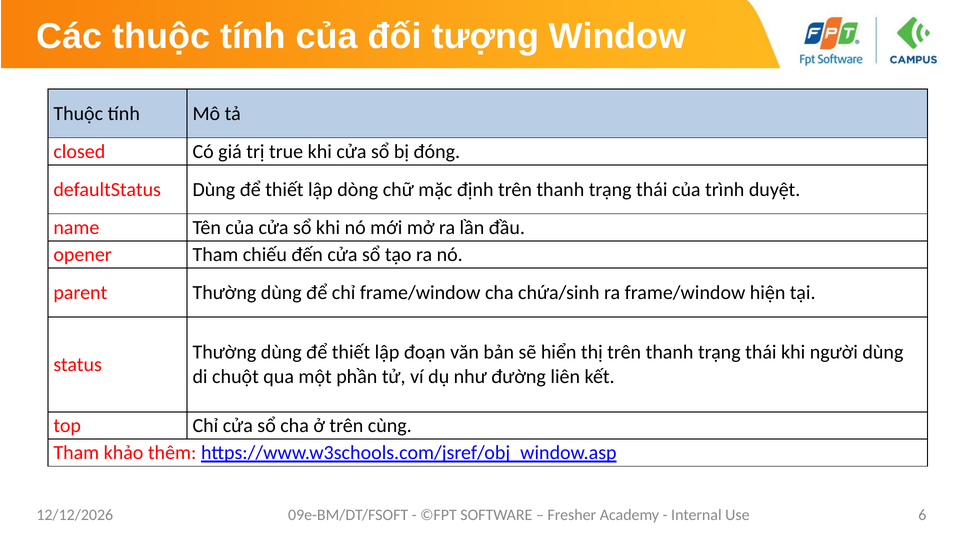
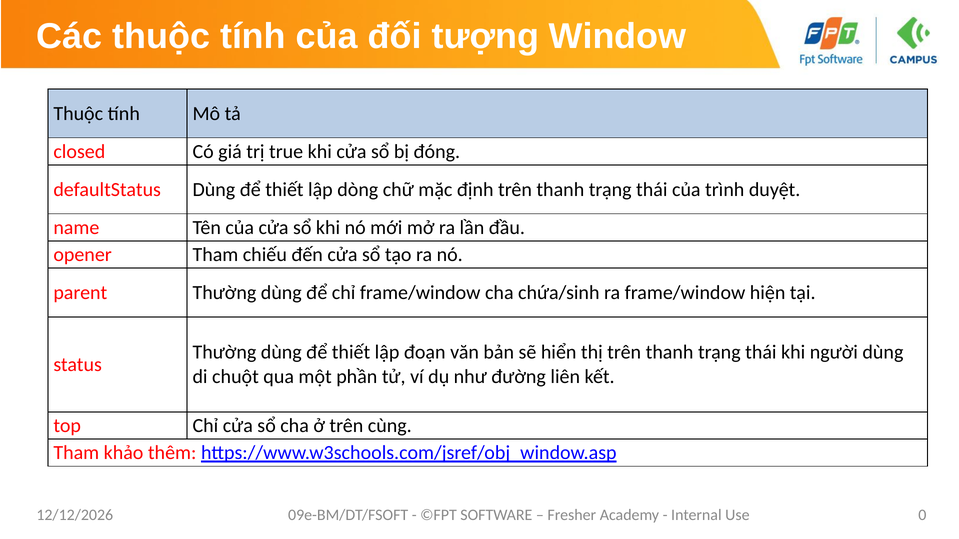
6: 6 -> 0
